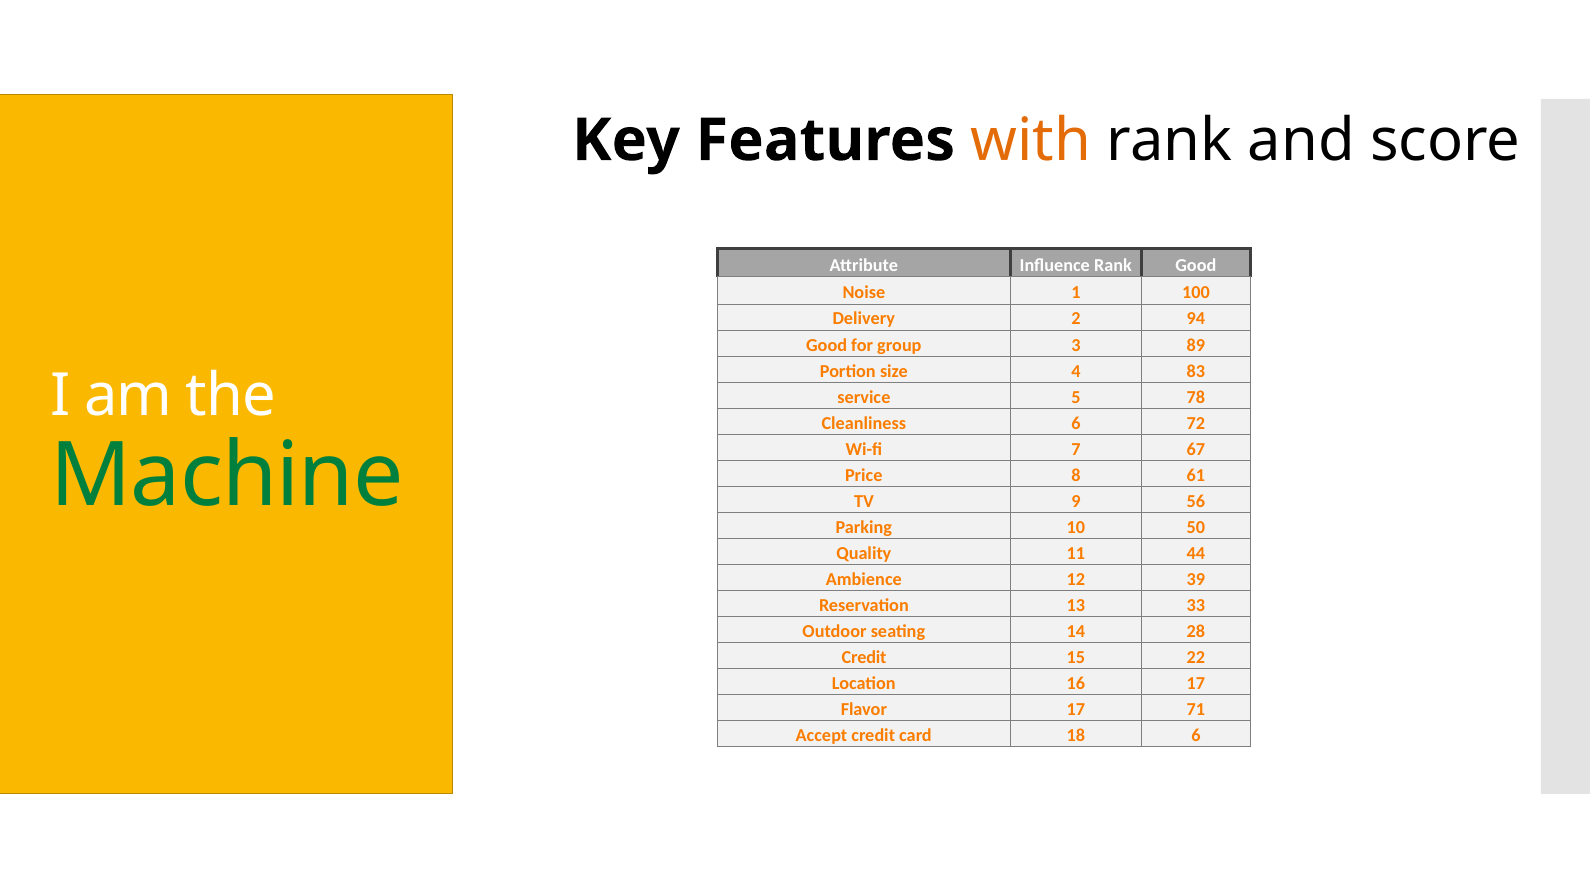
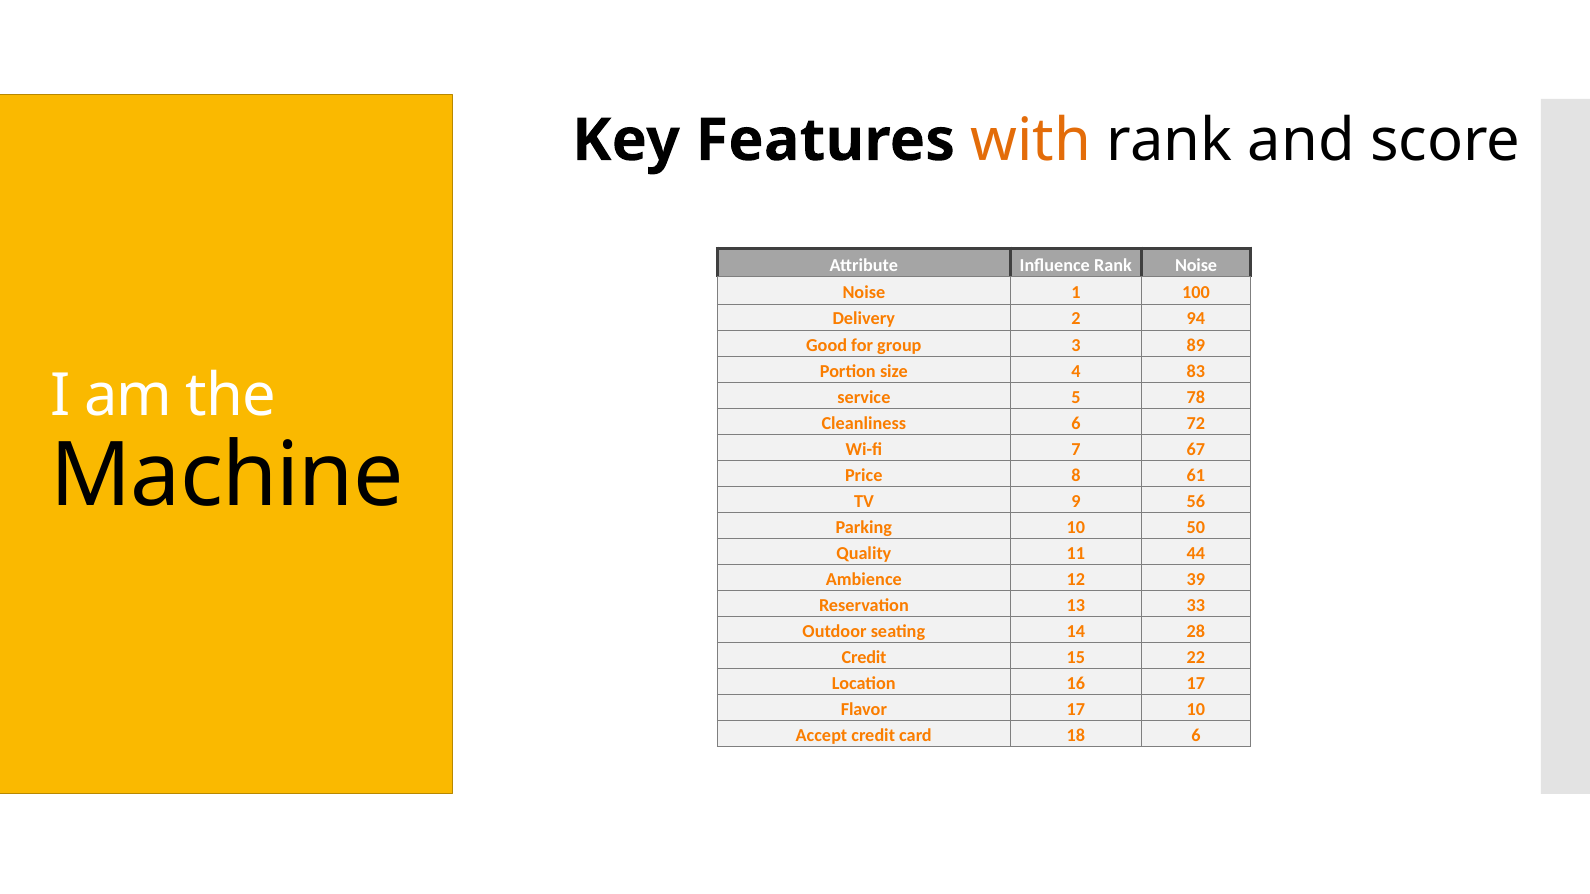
Rank Good: Good -> Noise
Machine colour: green -> black
17 71: 71 -> 10
